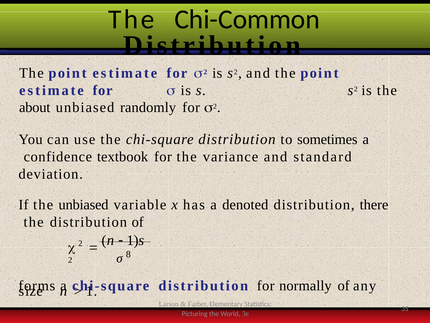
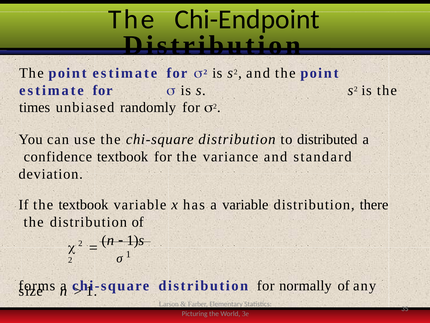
Chi-Common: Chi-Common -> Chi-Endpoint
about: about -> times
sometimes: sometimes -> distributed
the unbiased: unbiased -> textbook
a denoted: denoted -> variable
σ 8: 8 -> 1
